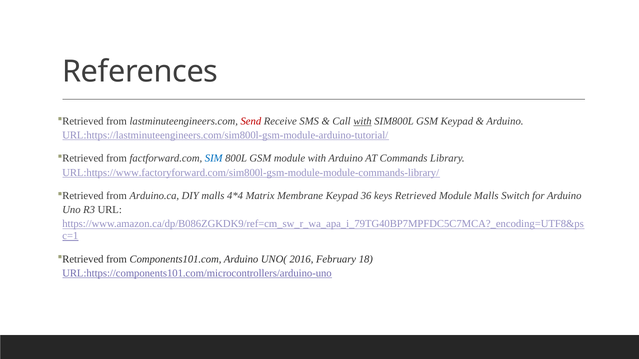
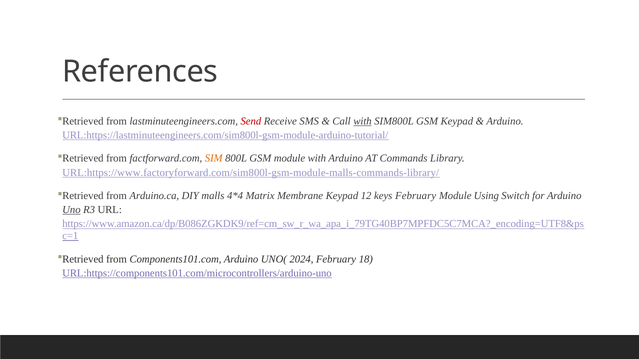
SIM colour: blue -> orange
URL:https://www.factoryforward.com/sim800l-gsm-module-module-commands-library/: URL:https://www.factoryforward.com/sim800l-gsm-module-module-commands-library/ -> URL:https://www.factoryforward.com/sim800l-gsm-module-malls-commands-library/
36: 36 -> 12
keys Retrieved: Retrieved -> February
Module Malls: Malls -> Using
Uno underline: none -> present
2016: 2016 -> 2024
